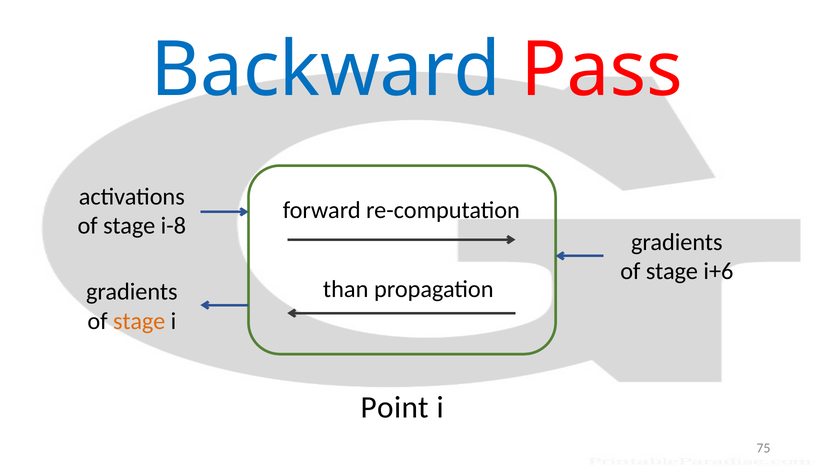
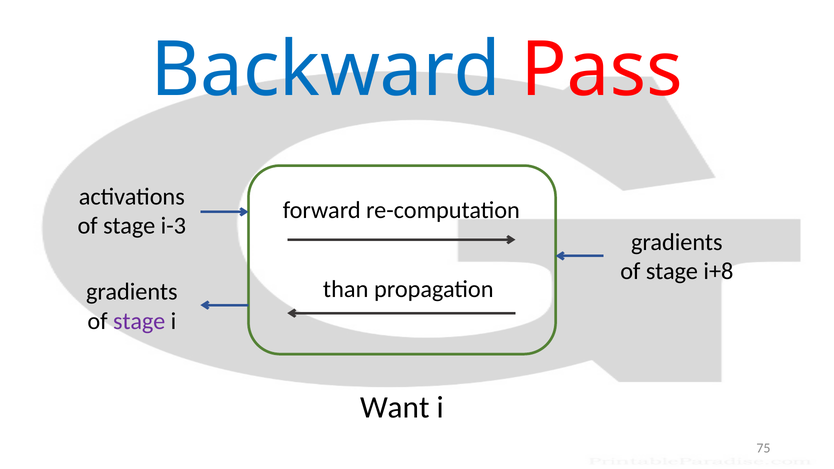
i-8: i-8 -> i-3
i+6: i+6 -> i+8
stage at (139, 321) colour: orange -> purple
Point: Point -> Want
